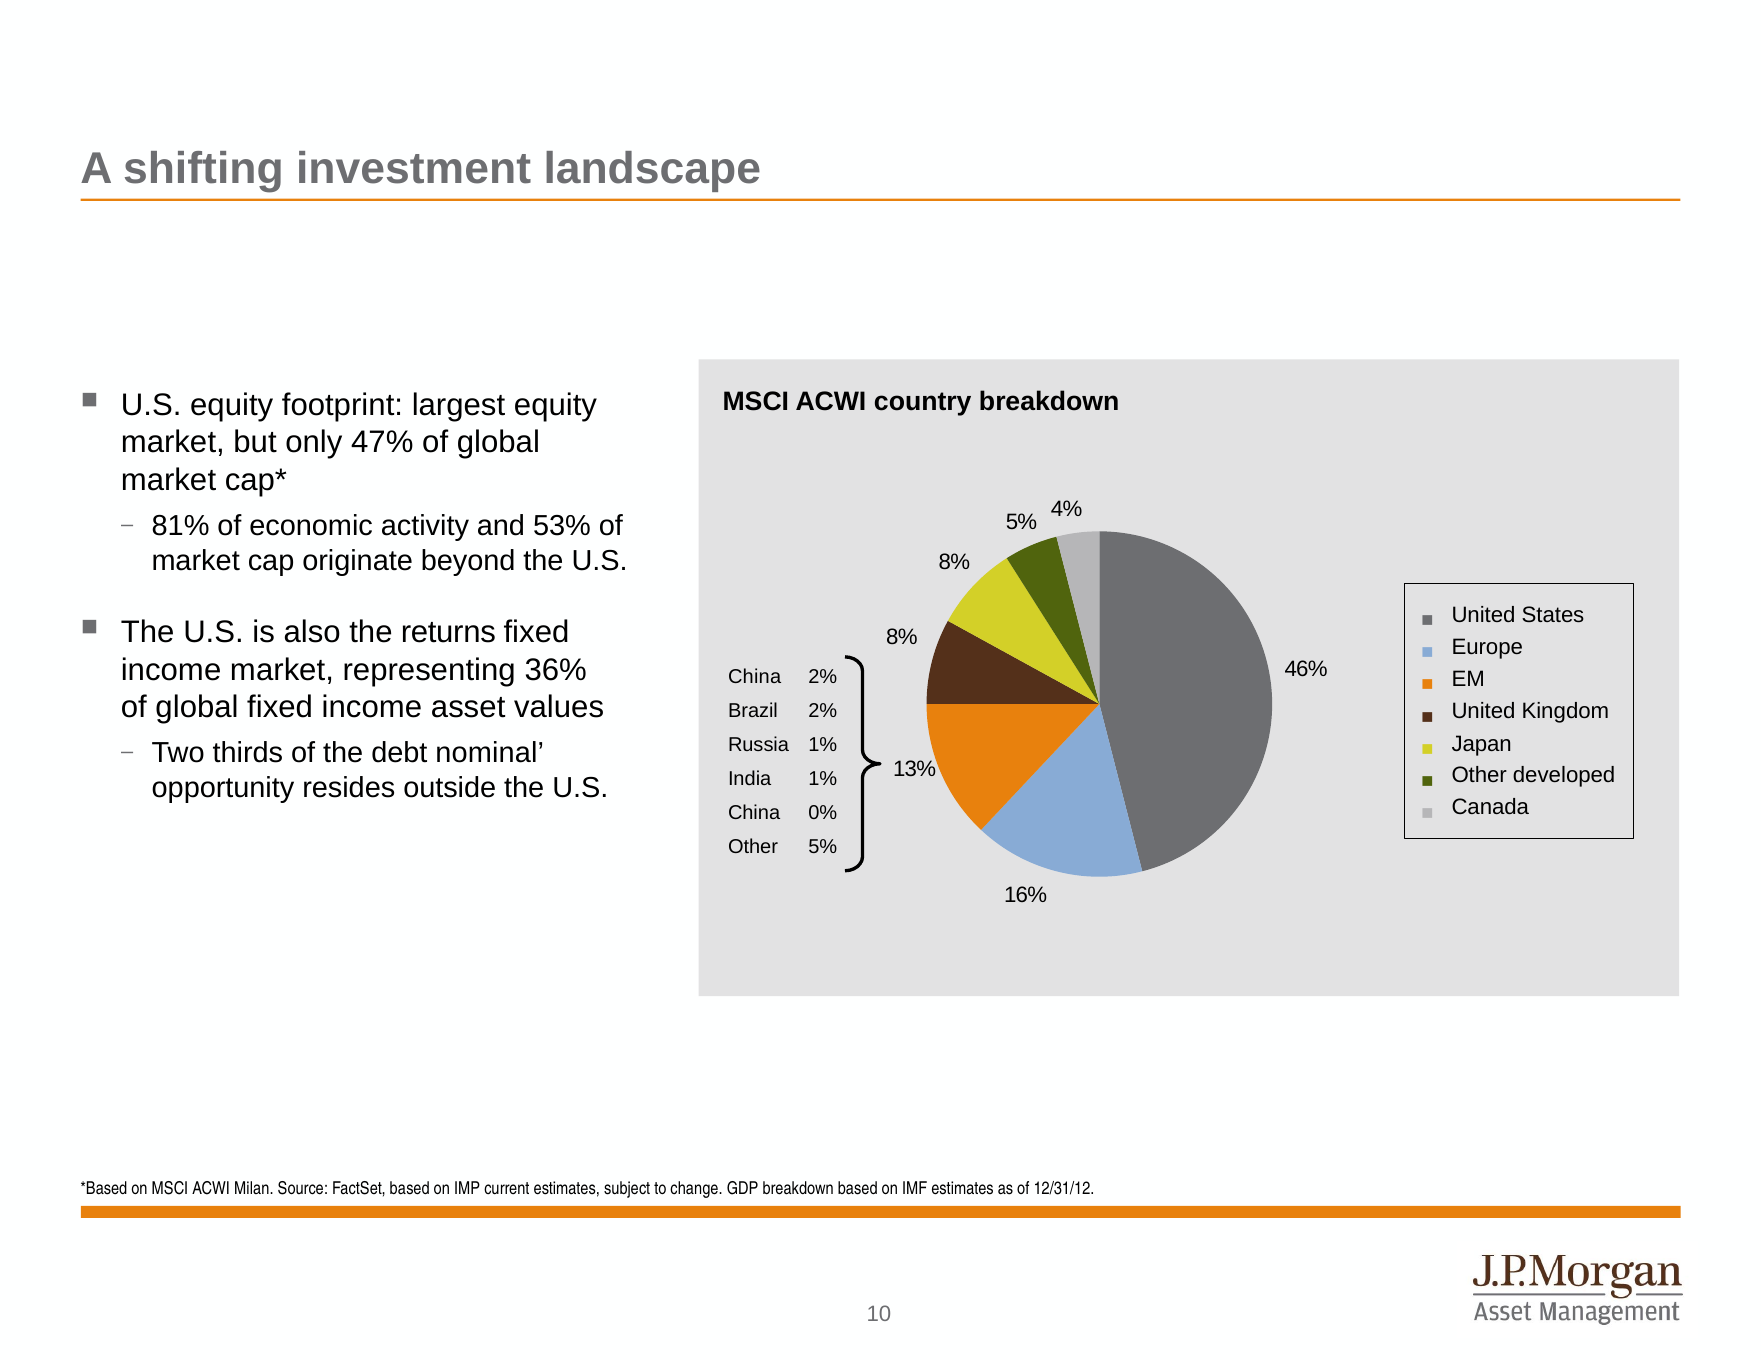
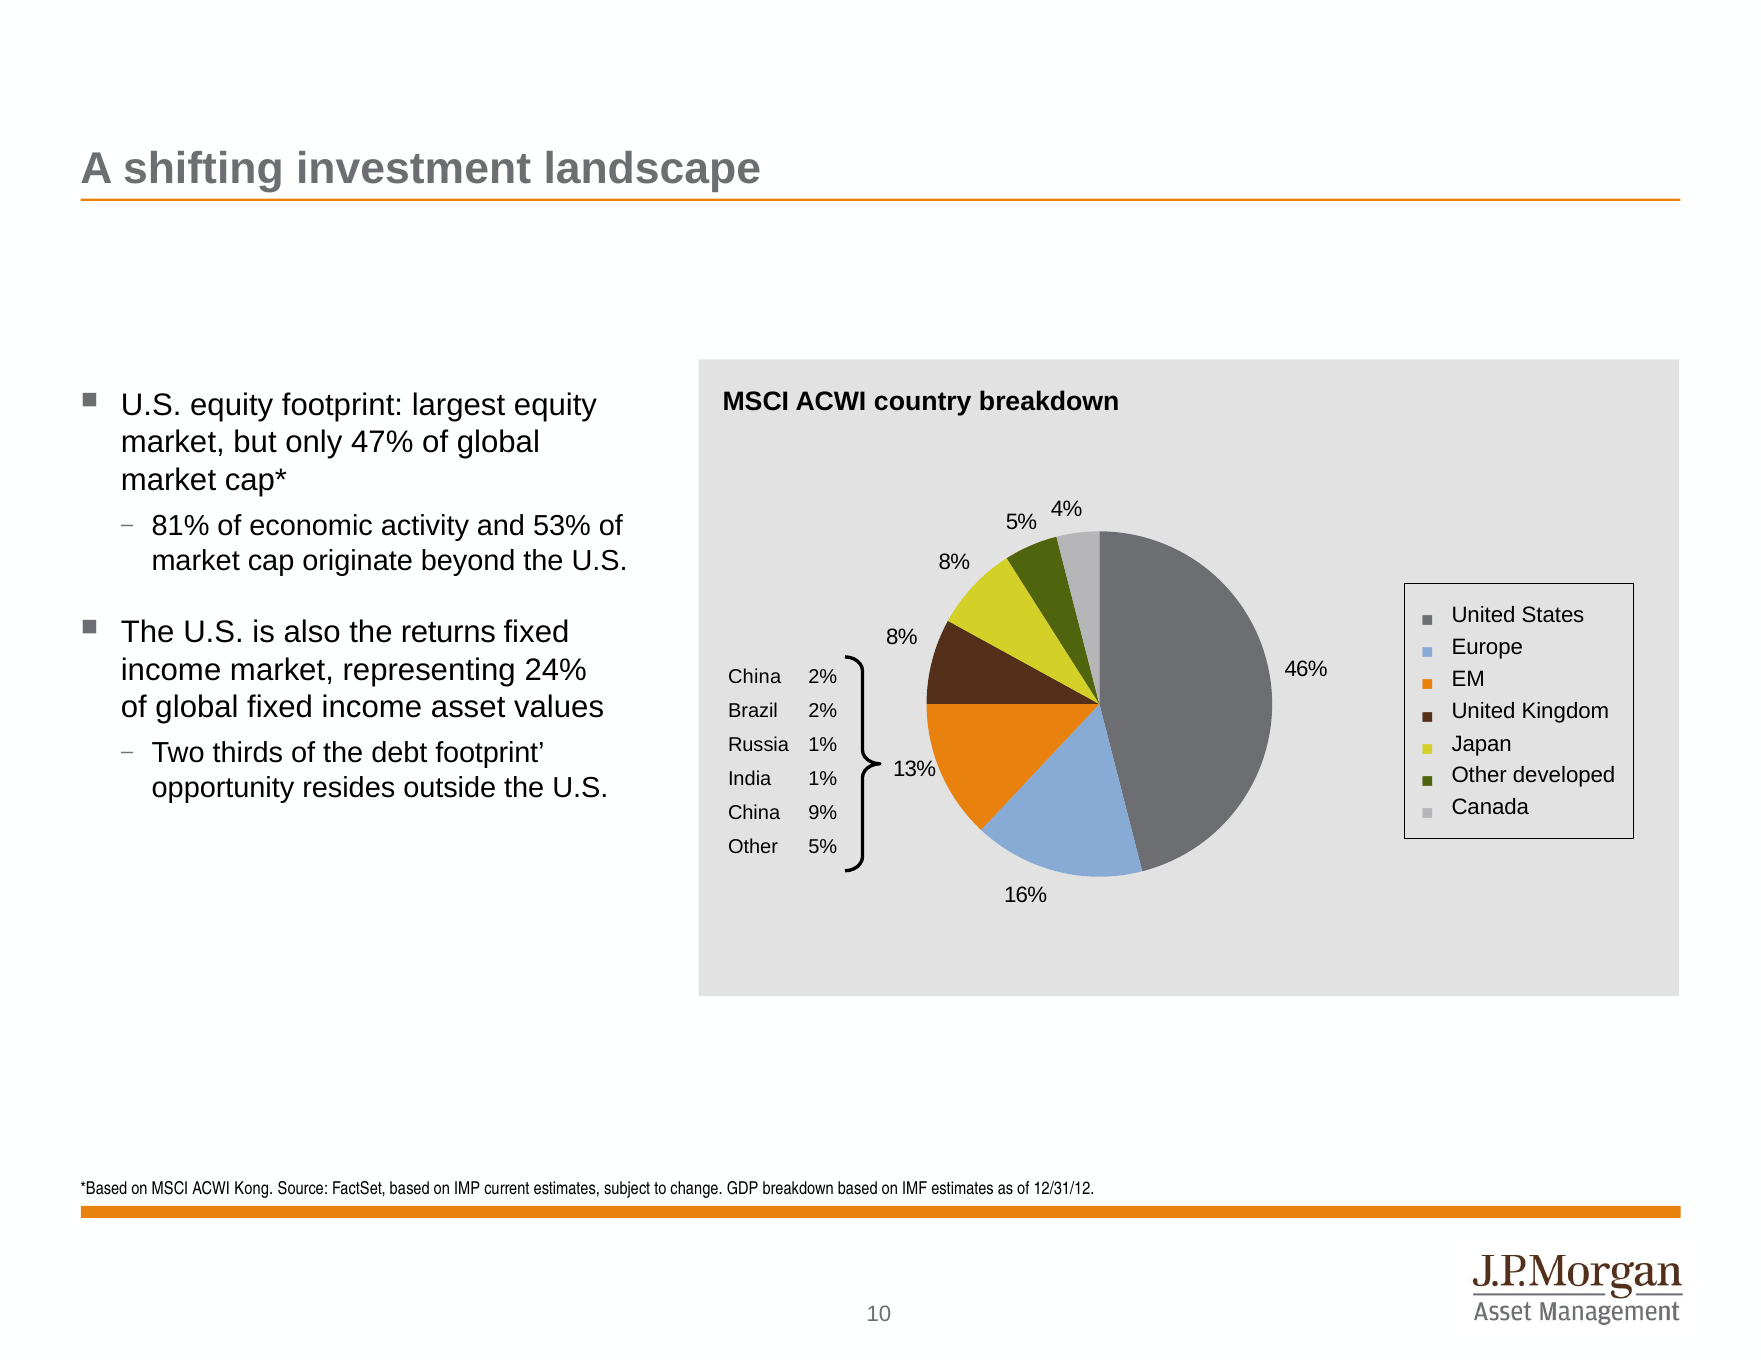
36%: 36% -> 24%
debt nominal: nominal -> footprint
0%: 0% -> 9%
Milan: Milan -> Kong
